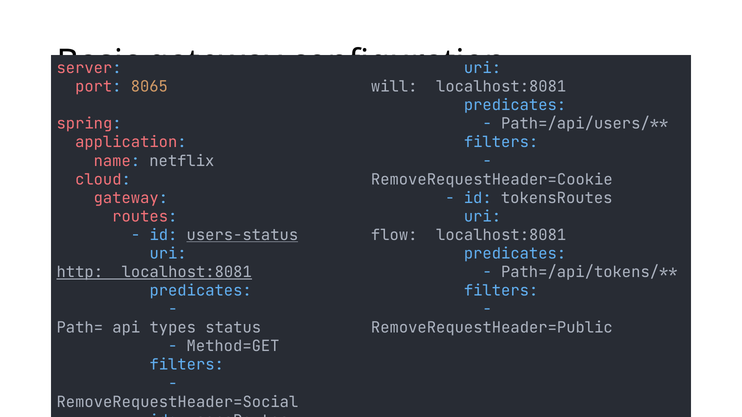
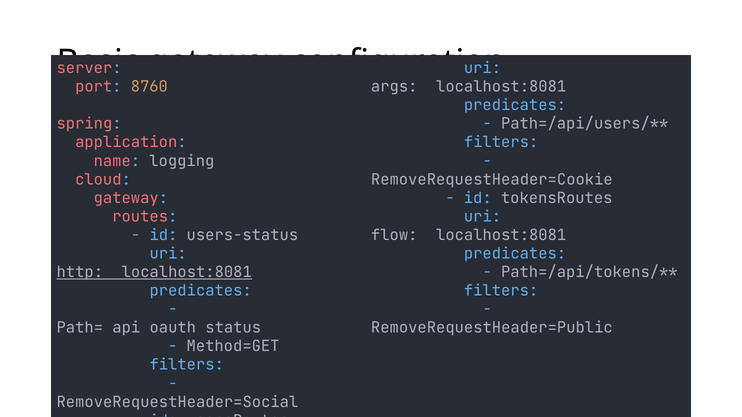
8065: 8065 -> 8760
will://localhost:8081: will://localhost:8081 -> args://localhost:8081
netflix: netflix -> logging
users-status underline: present -> none
Path=/api/types/status: Path=/api/types/status -> Path=/api/oauth/status
